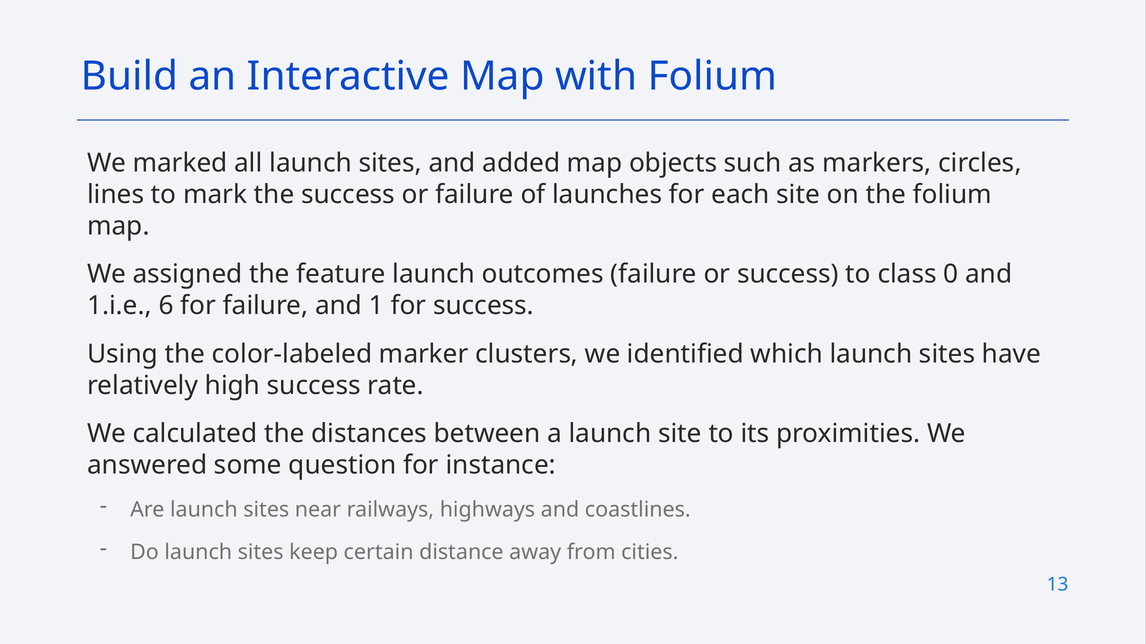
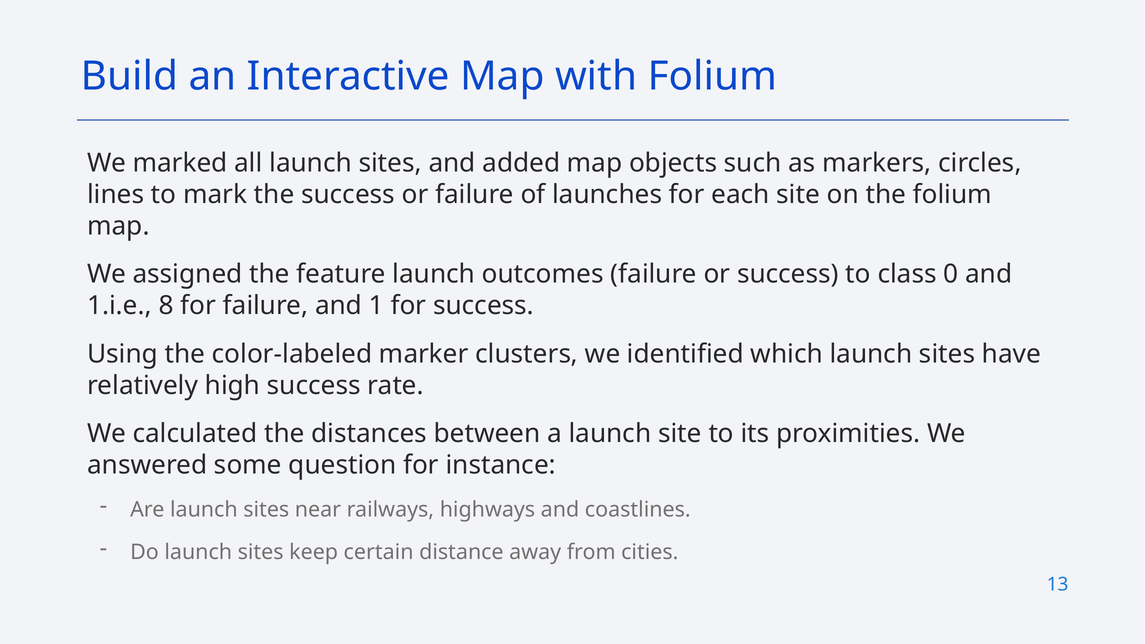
6: 6 -> 8
